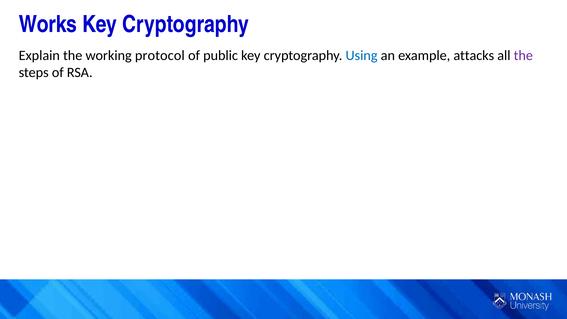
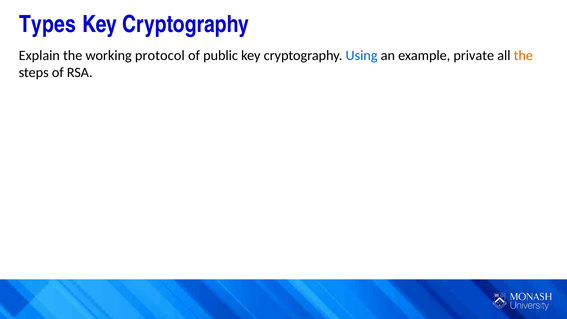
Works: Works -> Types
attacks: attacks -> private
the at (523, 55) colour: purple -> orange
